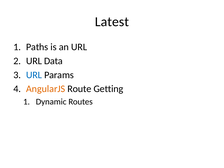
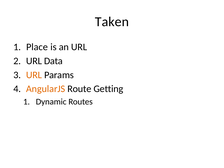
Latest: Latest -> Taken
Paths: Paths -> Place
URL at (34, 75) colour: blue -> orange
